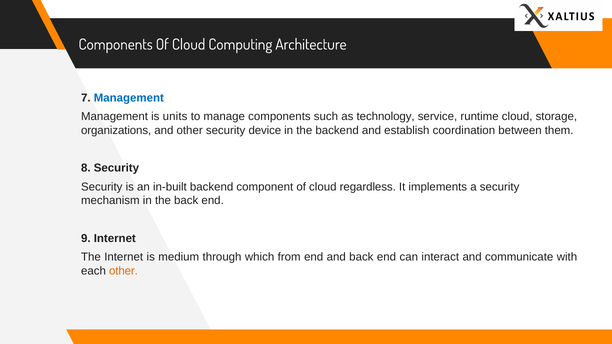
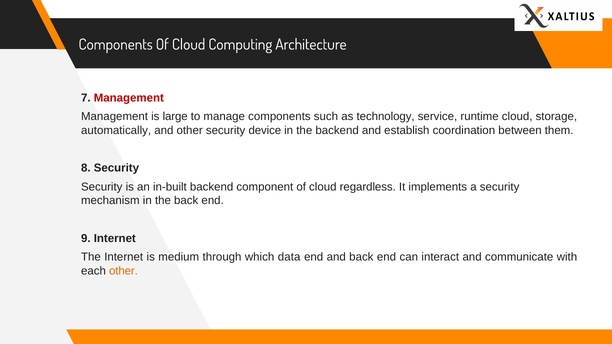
Management at (129, 98) colour: blue -> red
units: units -> large
organizations: organizations -> automatically
from: from -> data
